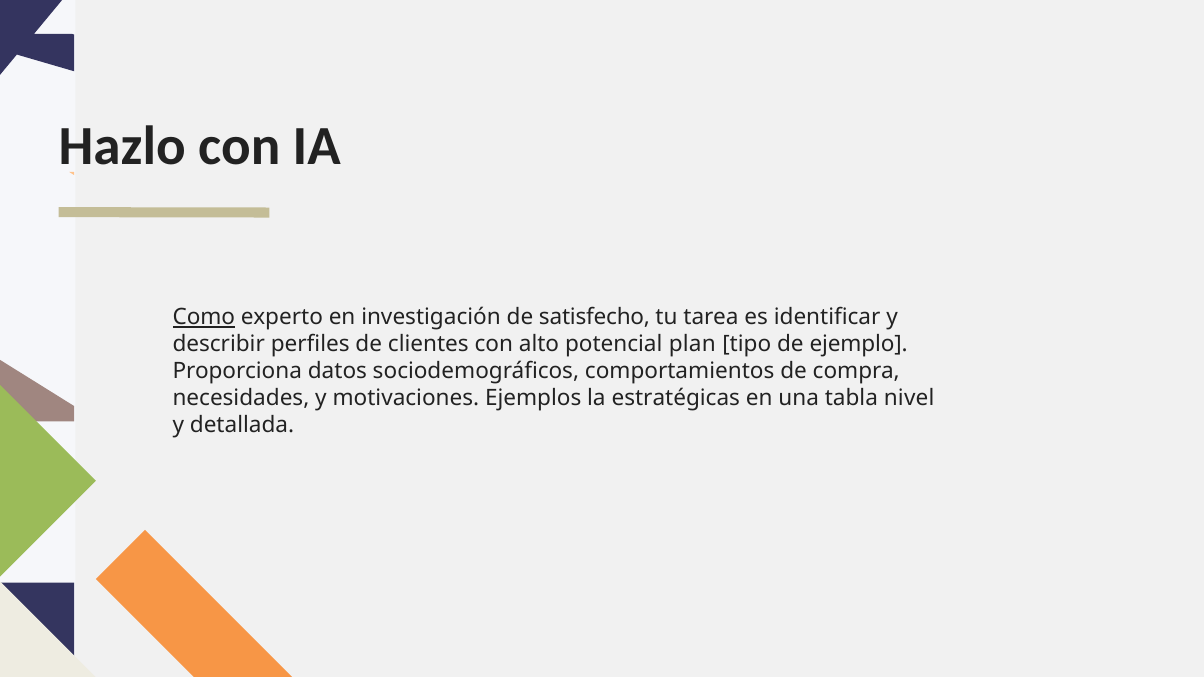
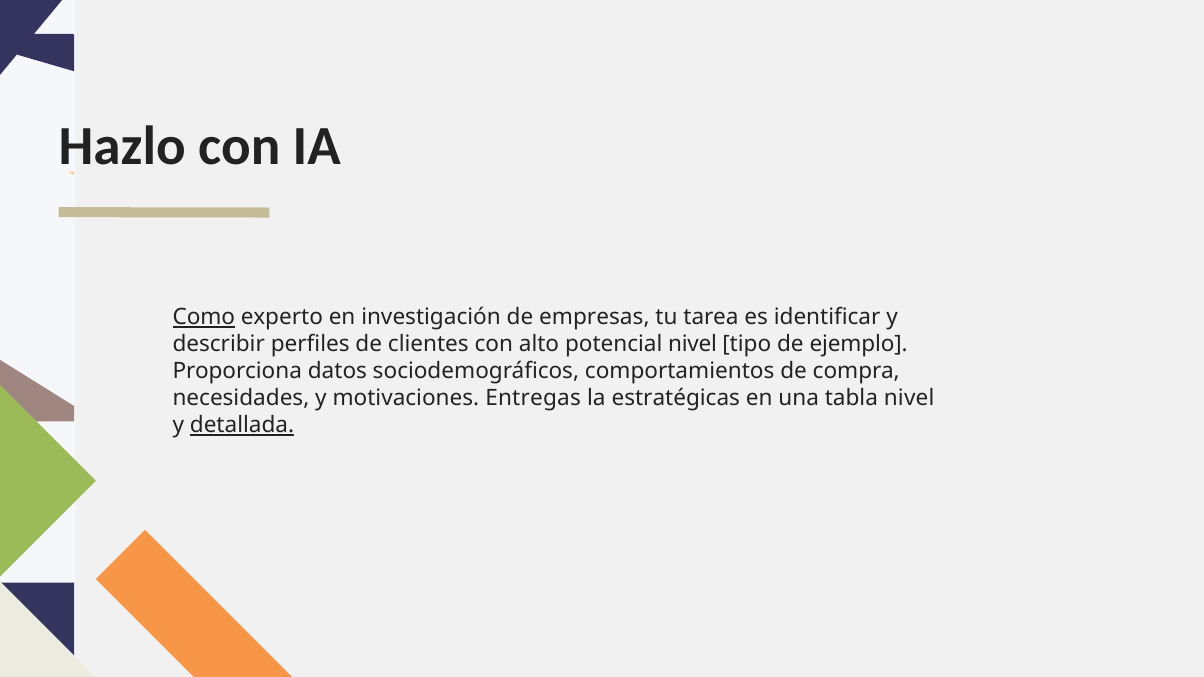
satisfecho: satisfecho -> empresas
potencial plan: plan -> nivel
Ejemplos: Ejemplos -> Entregas
detallada underline: none -> present
